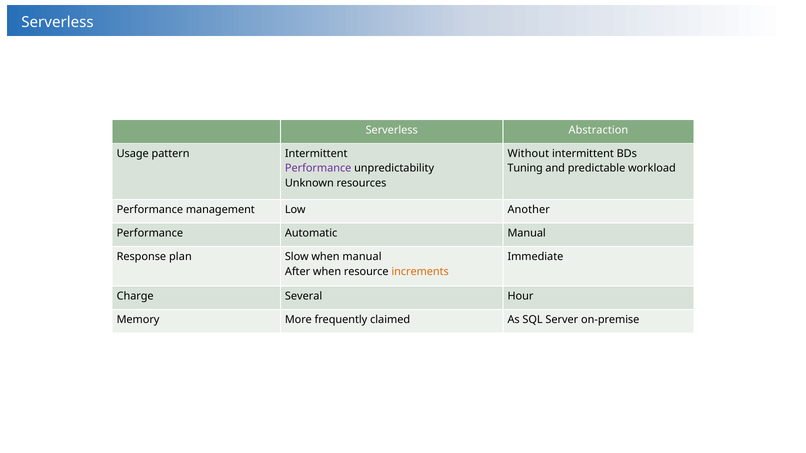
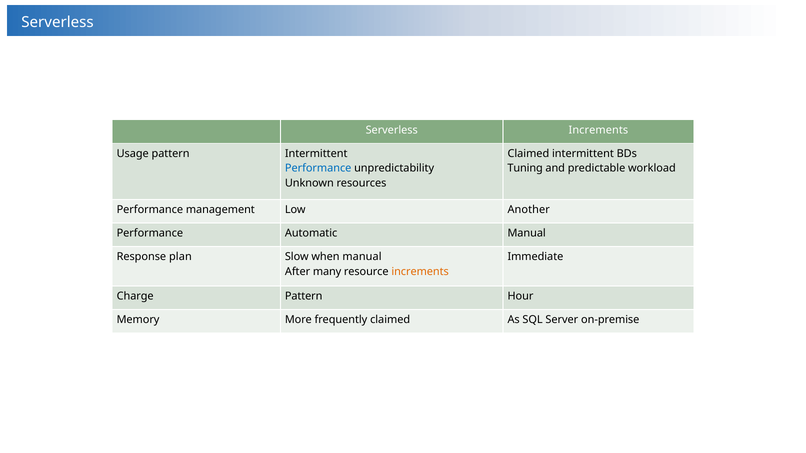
Serverless Abstraction: Abstraction -> Increments
Without at (528, 154): Without -> Claimed
Performance at (318, 169) colour: purple -> blue
After when: when -> many
Charge Several: Several -> Pattern
